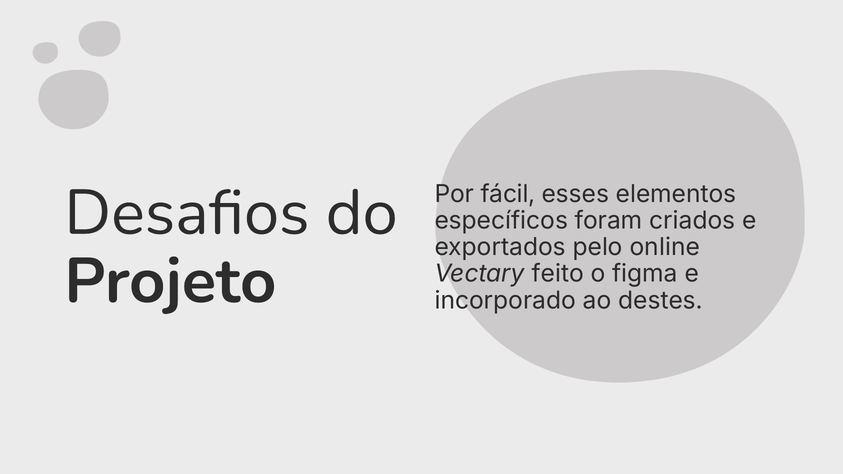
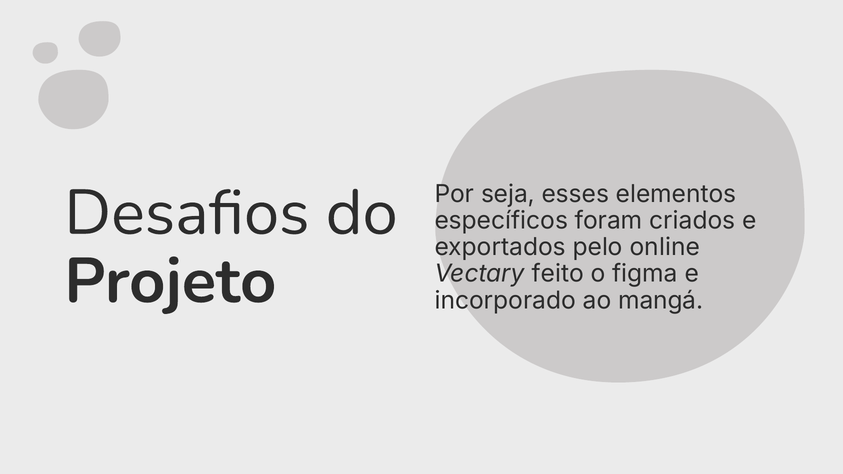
fácil: fácil -> seja
destes: destes -> mangá
